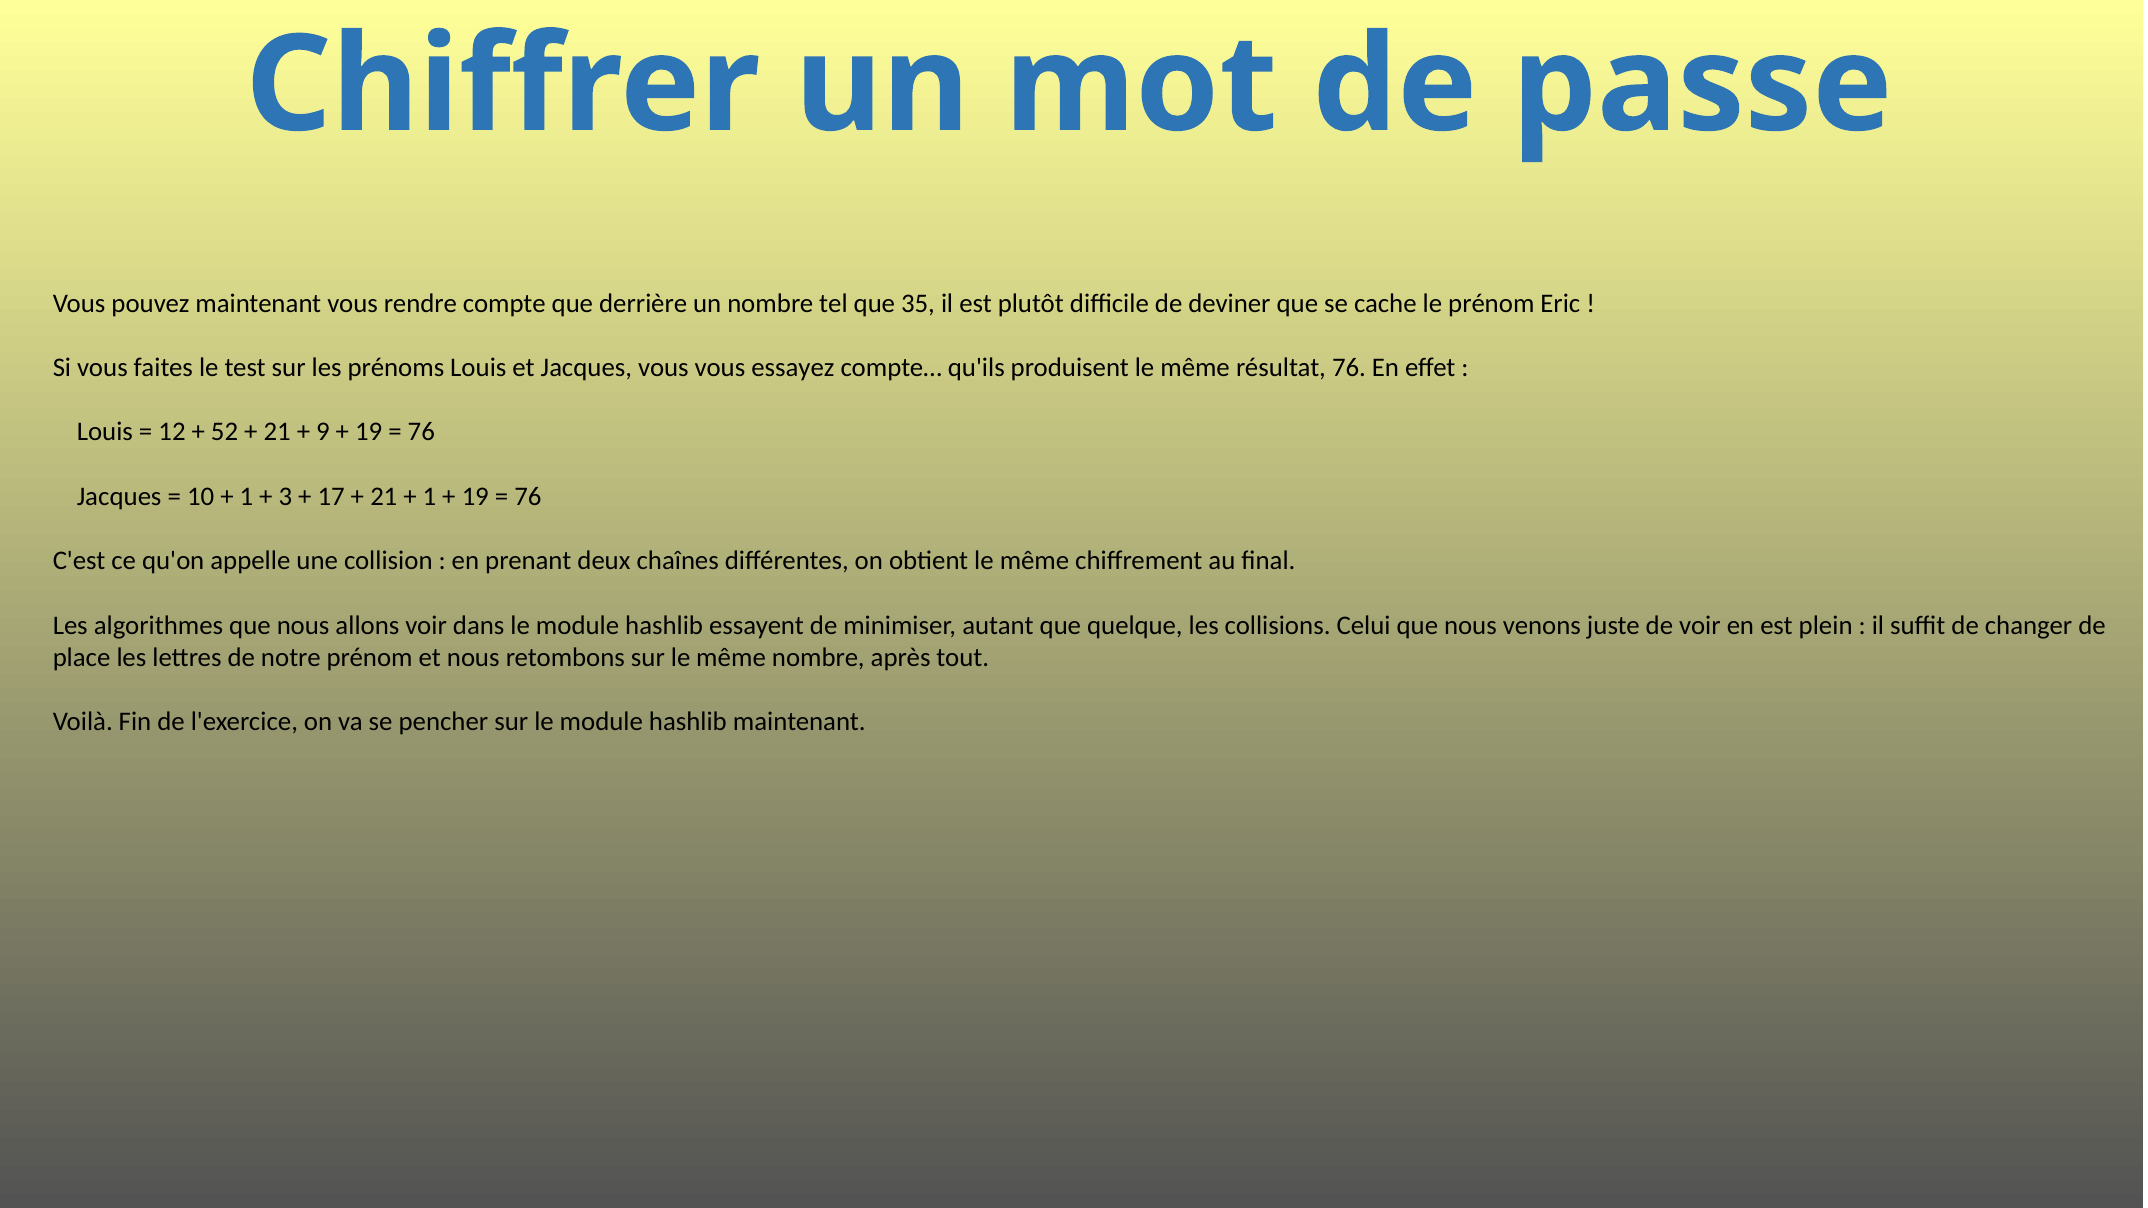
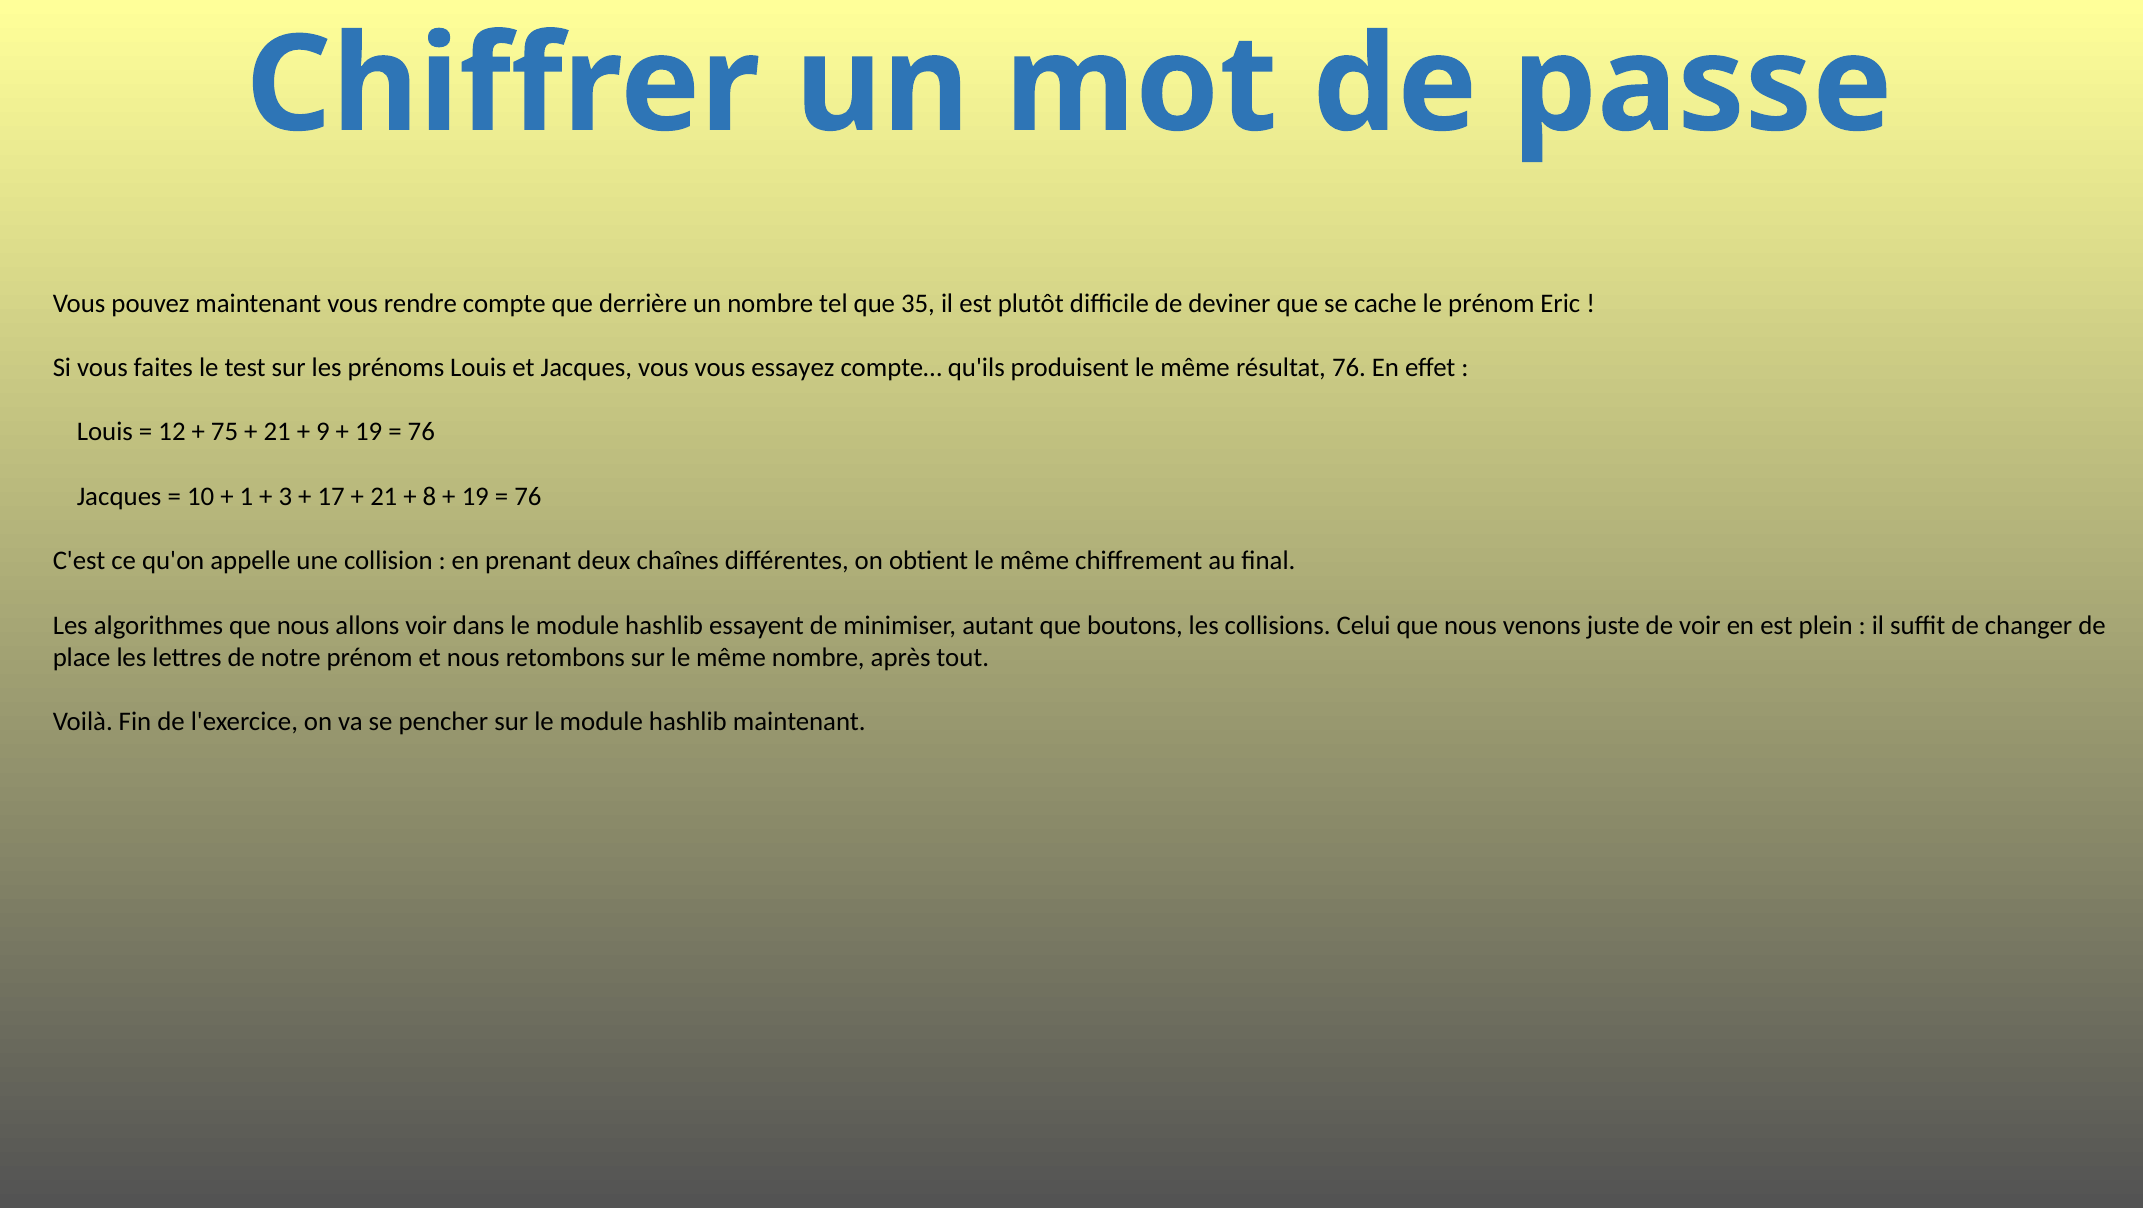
52: 52 -> 75
1 at (429, 497): 1 -> 8
quelque: quelque -> boutons
